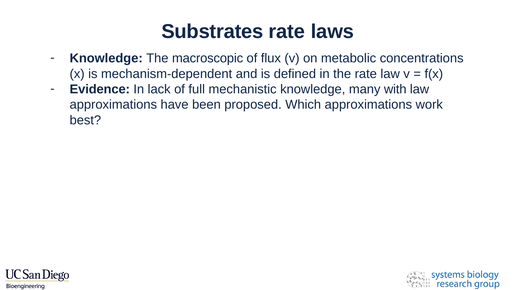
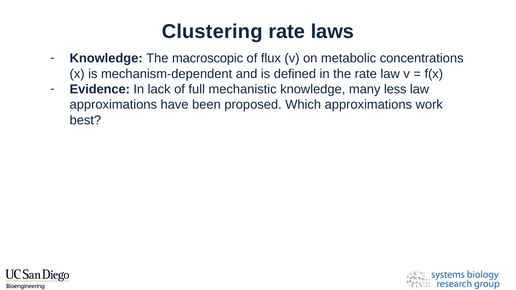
Substrates: Substrates -> Clustering
with: with -> less
